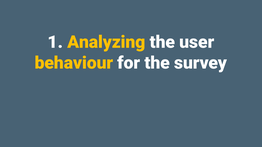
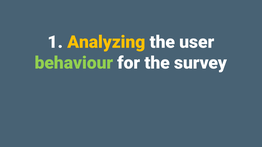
behaviour colour: yellow -> light green
